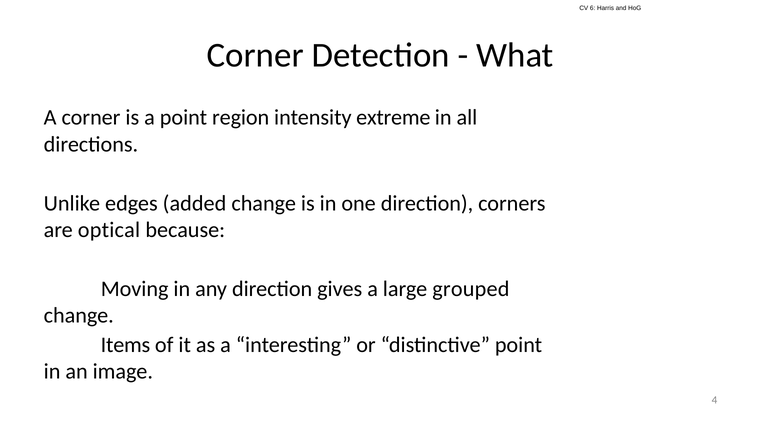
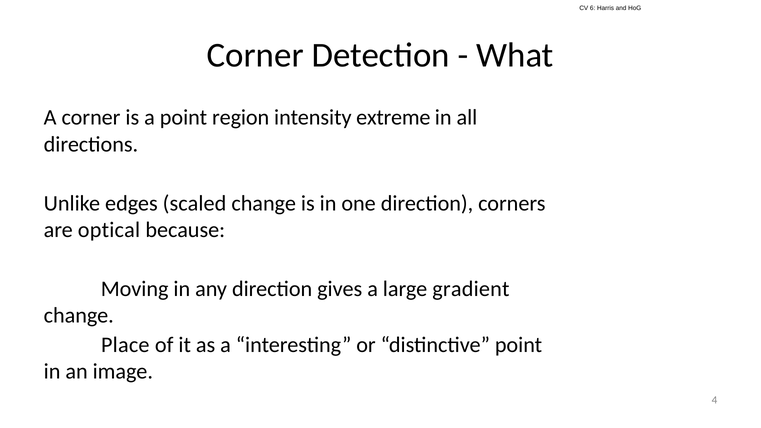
added: added -> scaled
grouped: grouped -> gradient
Items: Items -> Place
